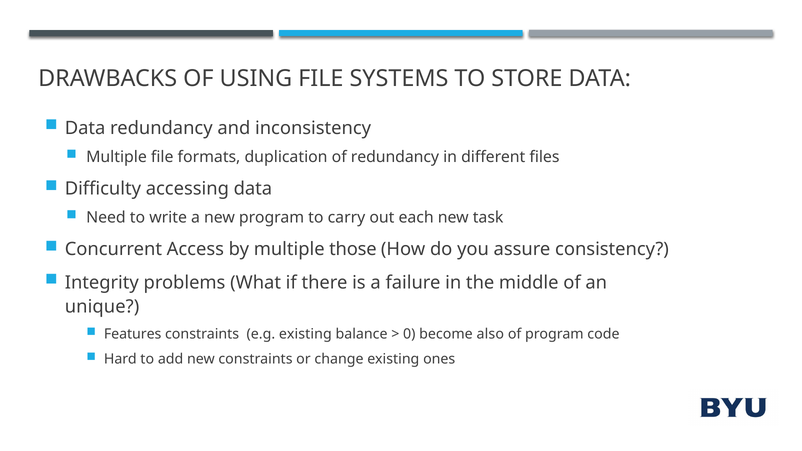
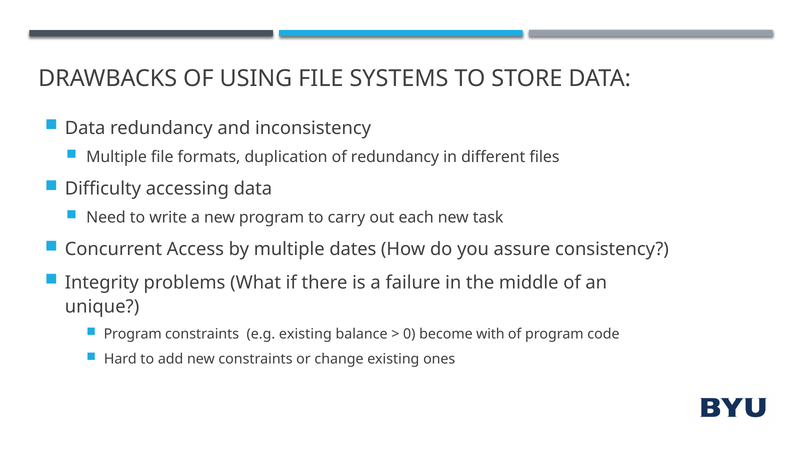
those: those -> dates
Features at (133, 334): Features -> Program
also: also -> with
